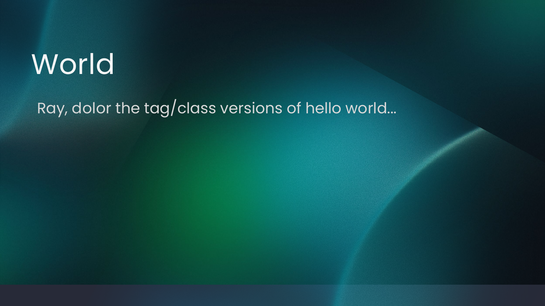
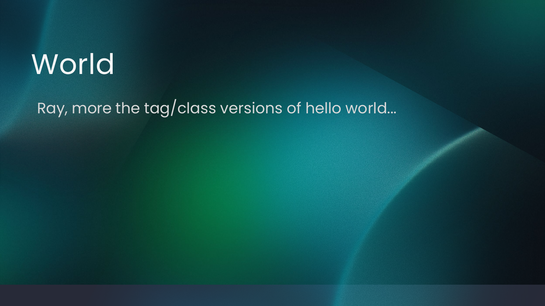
dolor: dolor -> more
